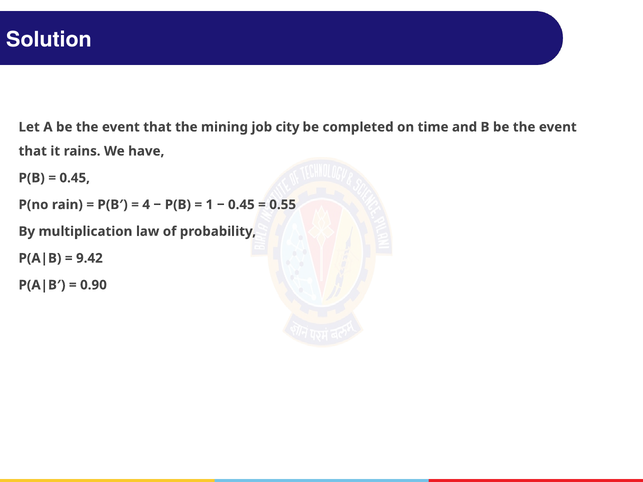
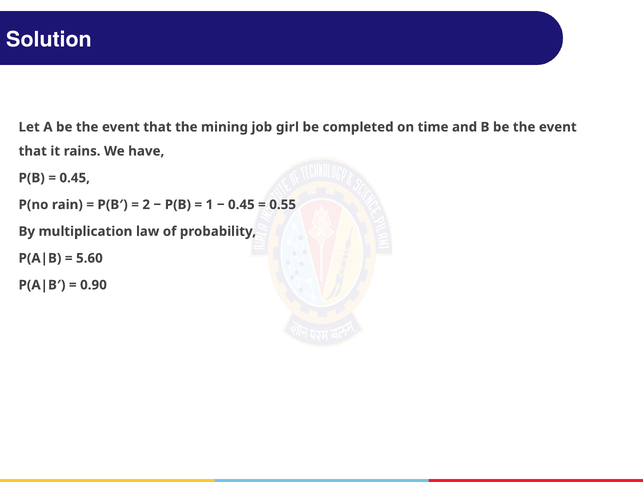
city: city -> girl
4: 4 -> 2
9.42: 9.42 -> 5.60
